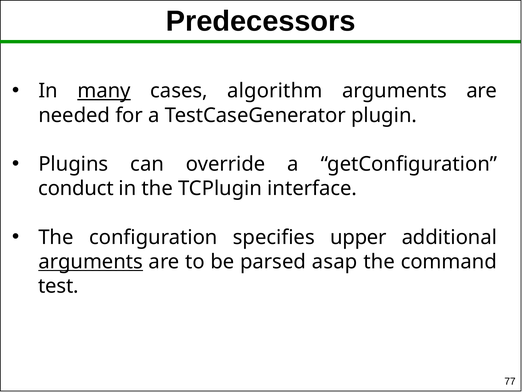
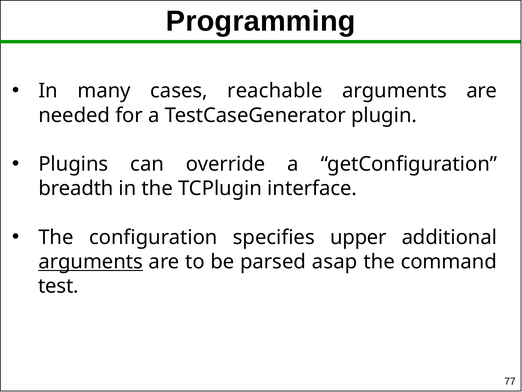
Predecessors: Predecessors -> Programming
many underline: present -> none
algorithm: algorithm -> reachable
conduct: conduct -> breadth
